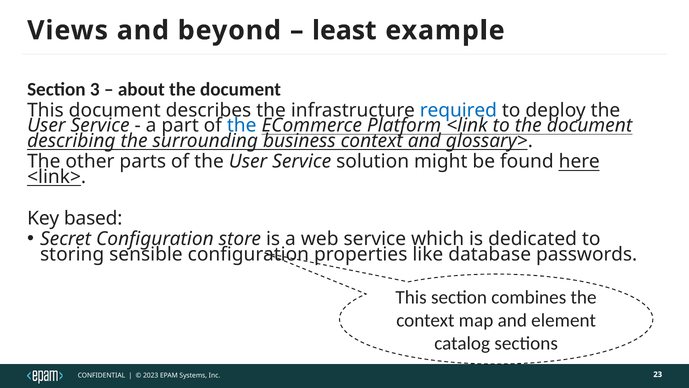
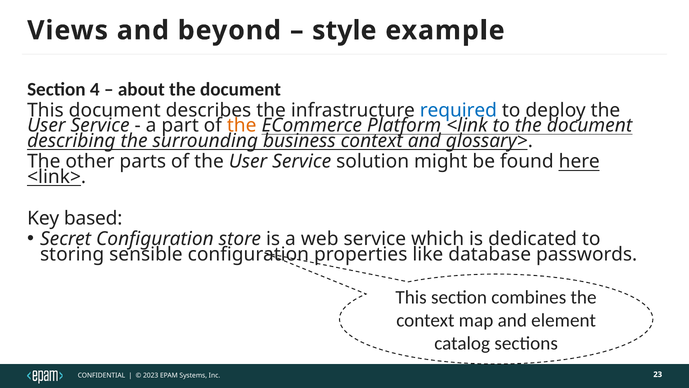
least: least -> style
3: 3 -> 4
the at (242, 125) colour: blue -> orange
